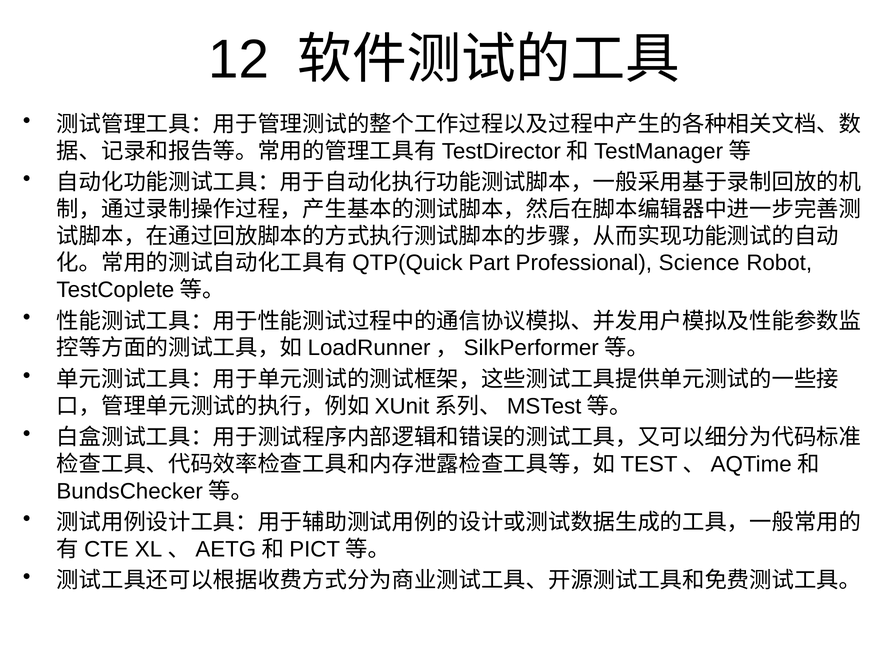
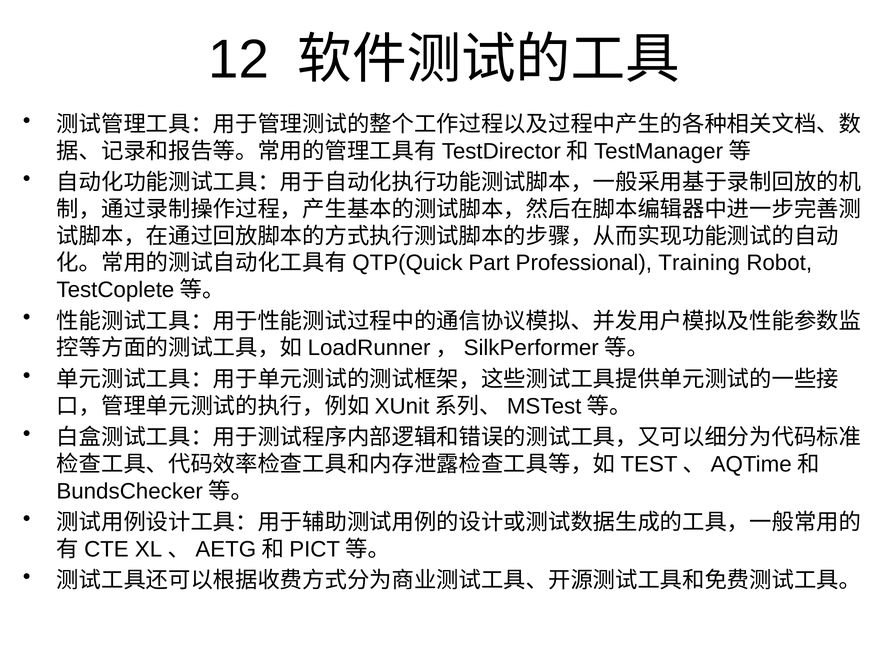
Science: Science -> Training
